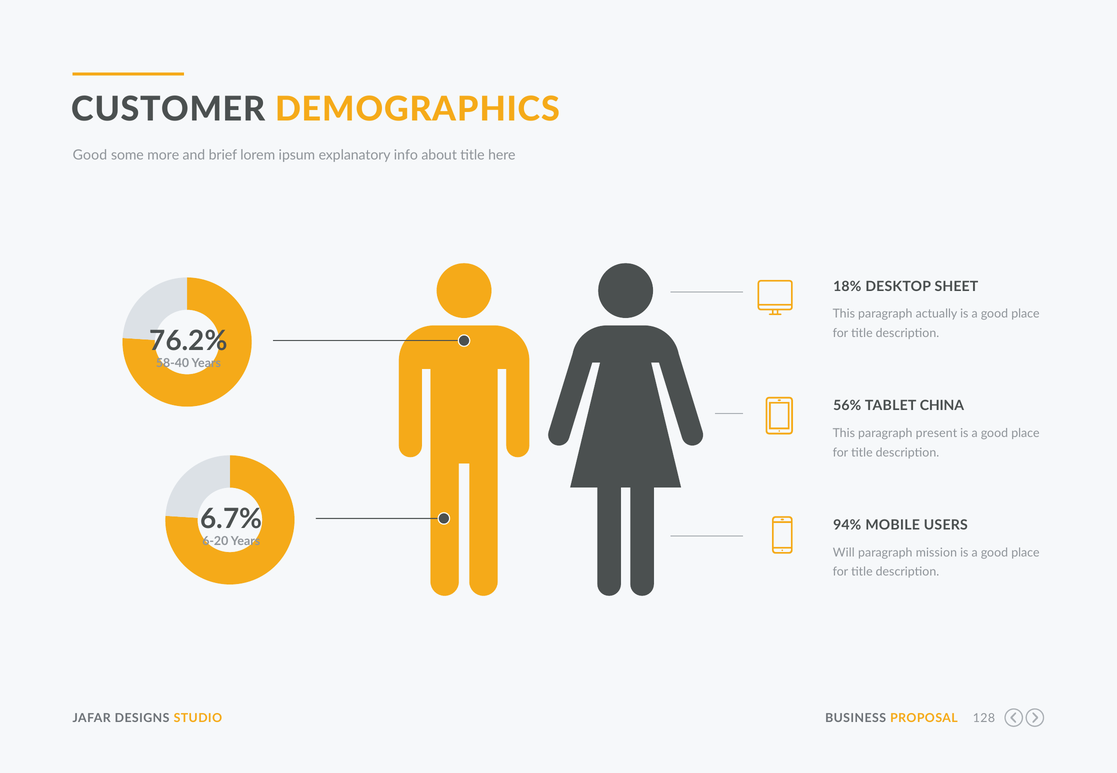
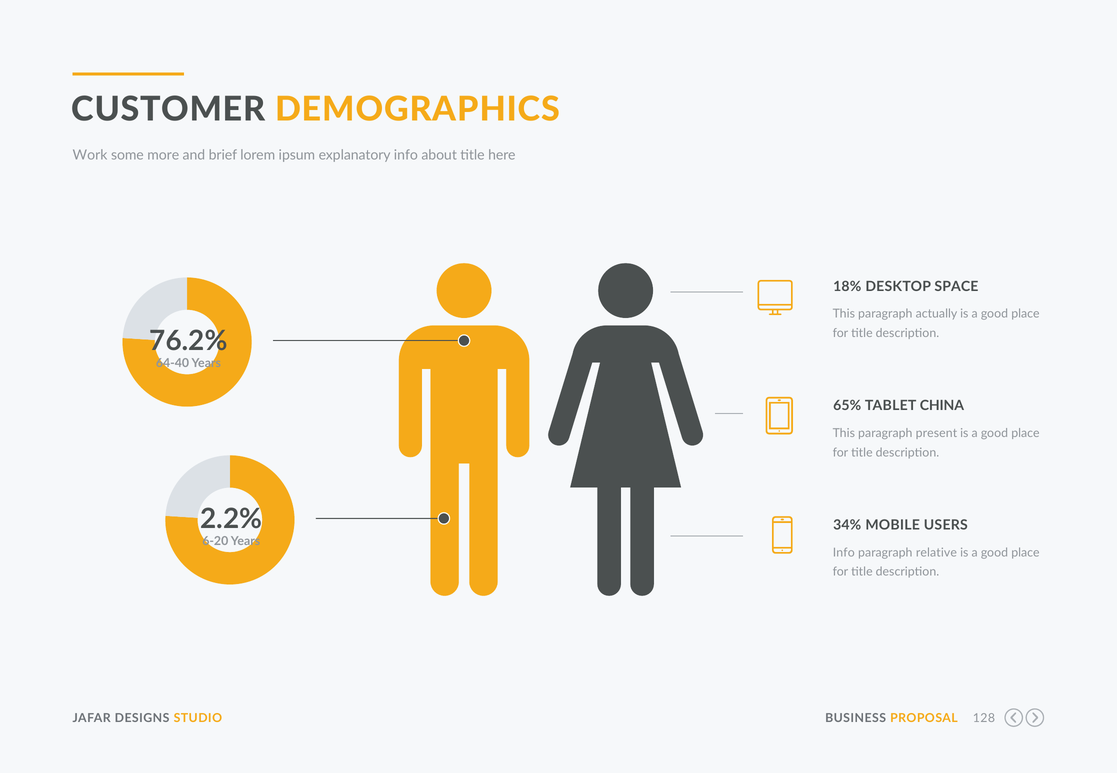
Good at (90, 155): Good -> Work
SHEET: SHEET -> SPACE
58-40: 58-40 -> 64-40
56%: 56% -> 65%
6.7%: 6.7% -> 2.2%
94%: 94% -> 34%
Will at (844, 553): Will -> Info
mission: mission -> relative
